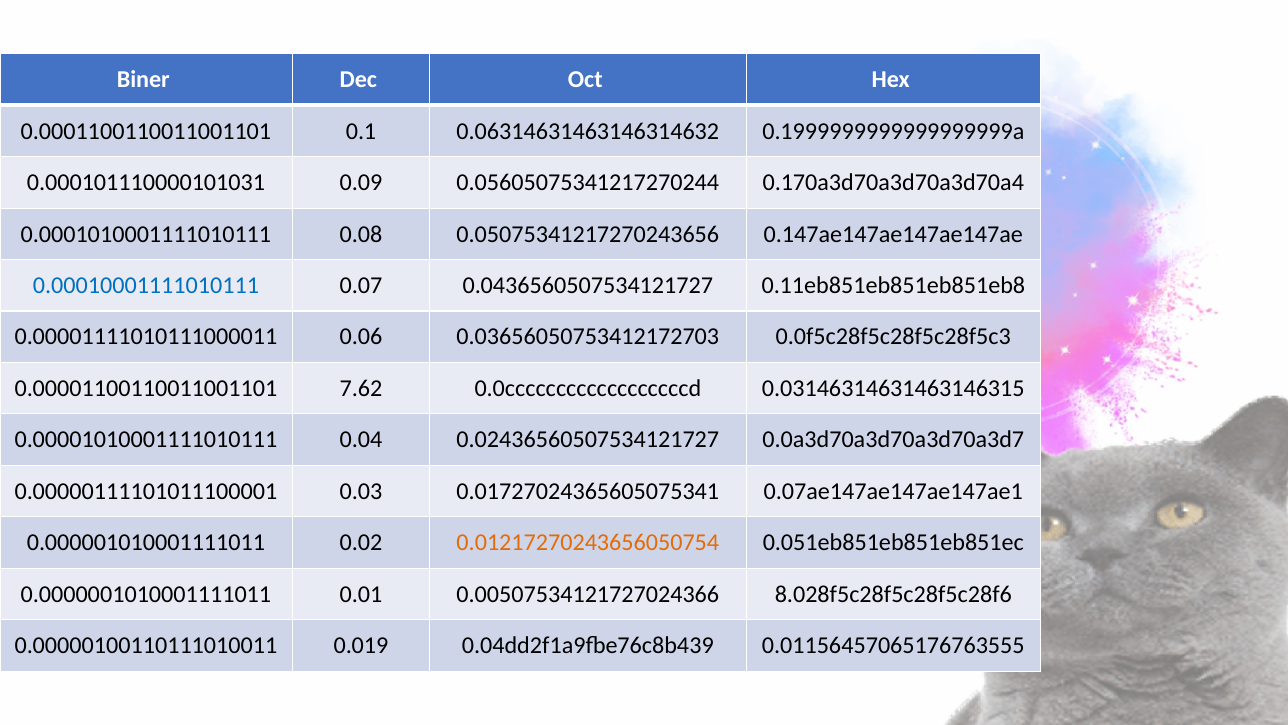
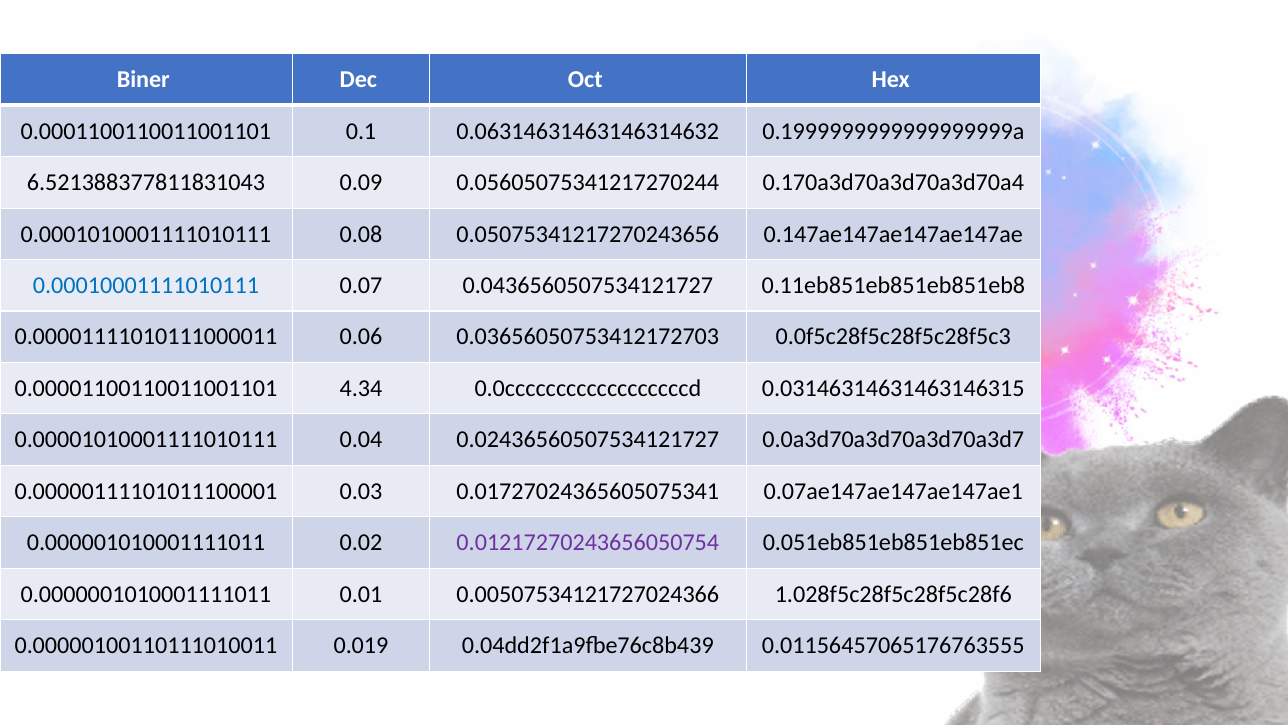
0.000101110000101031: 0.000101110000101031 -> 6.521388377811831043
7.62: 7.62 -> 4.34
0.01217270243656050754 colour: orange -> purple
8.028f5c28f5c28f5c28f6: 8.028f5c28f5c28f5c28f6 -> 1.028f5c28f5c28f5c28f6
